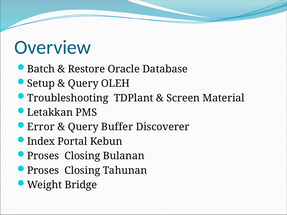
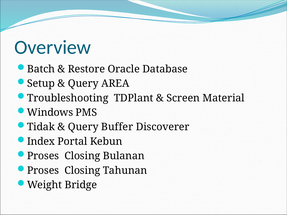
OLEH: OLEH -> AREA
Letakkan: Letakkan -> Windows
Error: Error -> Tidak
